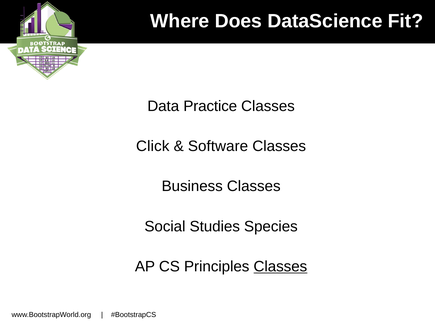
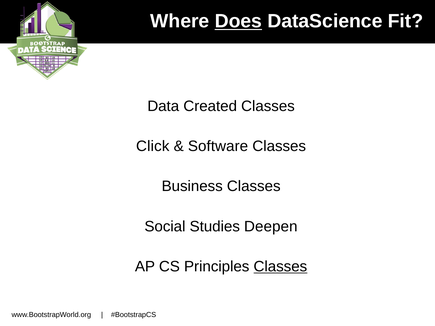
Does underline: none -> present
Practice: Practice -> Created
Species: Species -> Deepen
